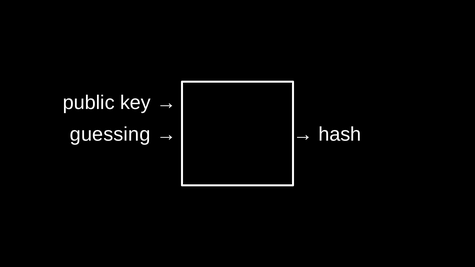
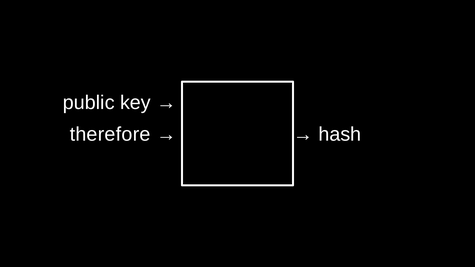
guessing: guessing -> therefore
